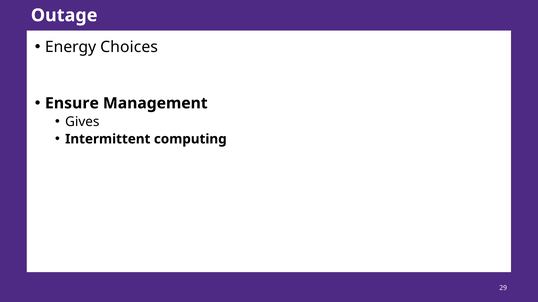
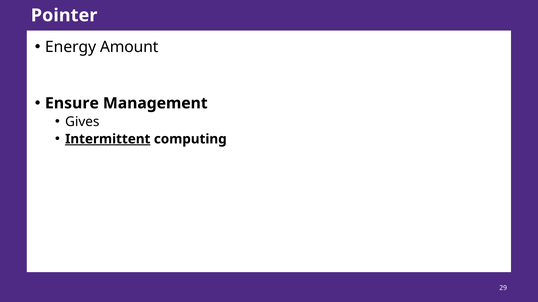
Outage: Outage -> Pointer
Choices: Choices -> Amount
Intermittent underline: none -> present
